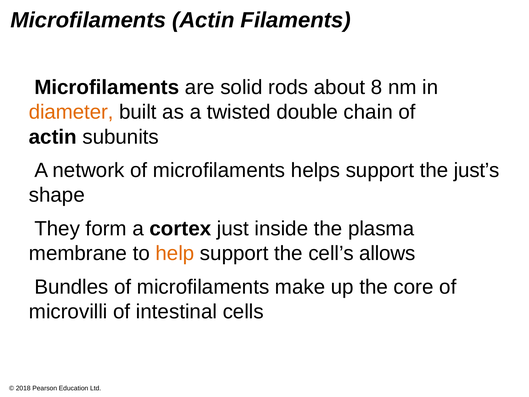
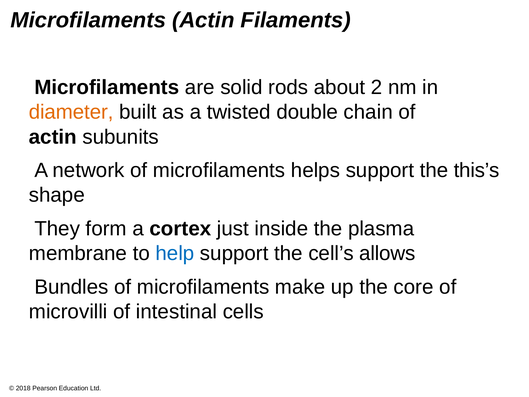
8: 8 -> 2
just’s: just’s -> this’s
help colour: orange -> blue
